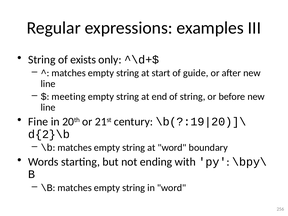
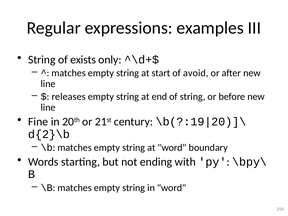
guide: guide -> avoid
meeting: meeting -> releases
